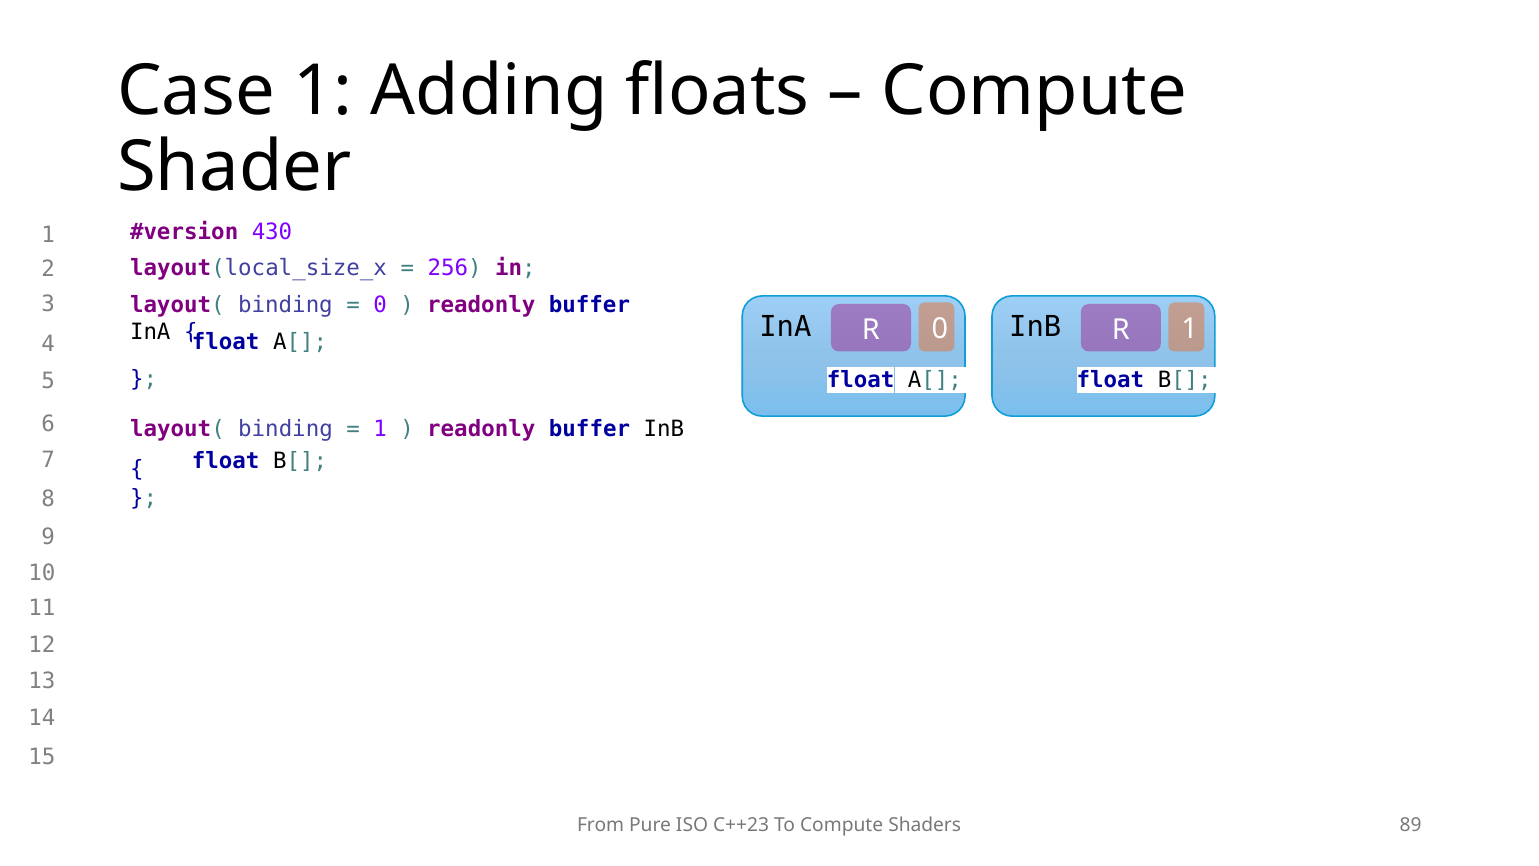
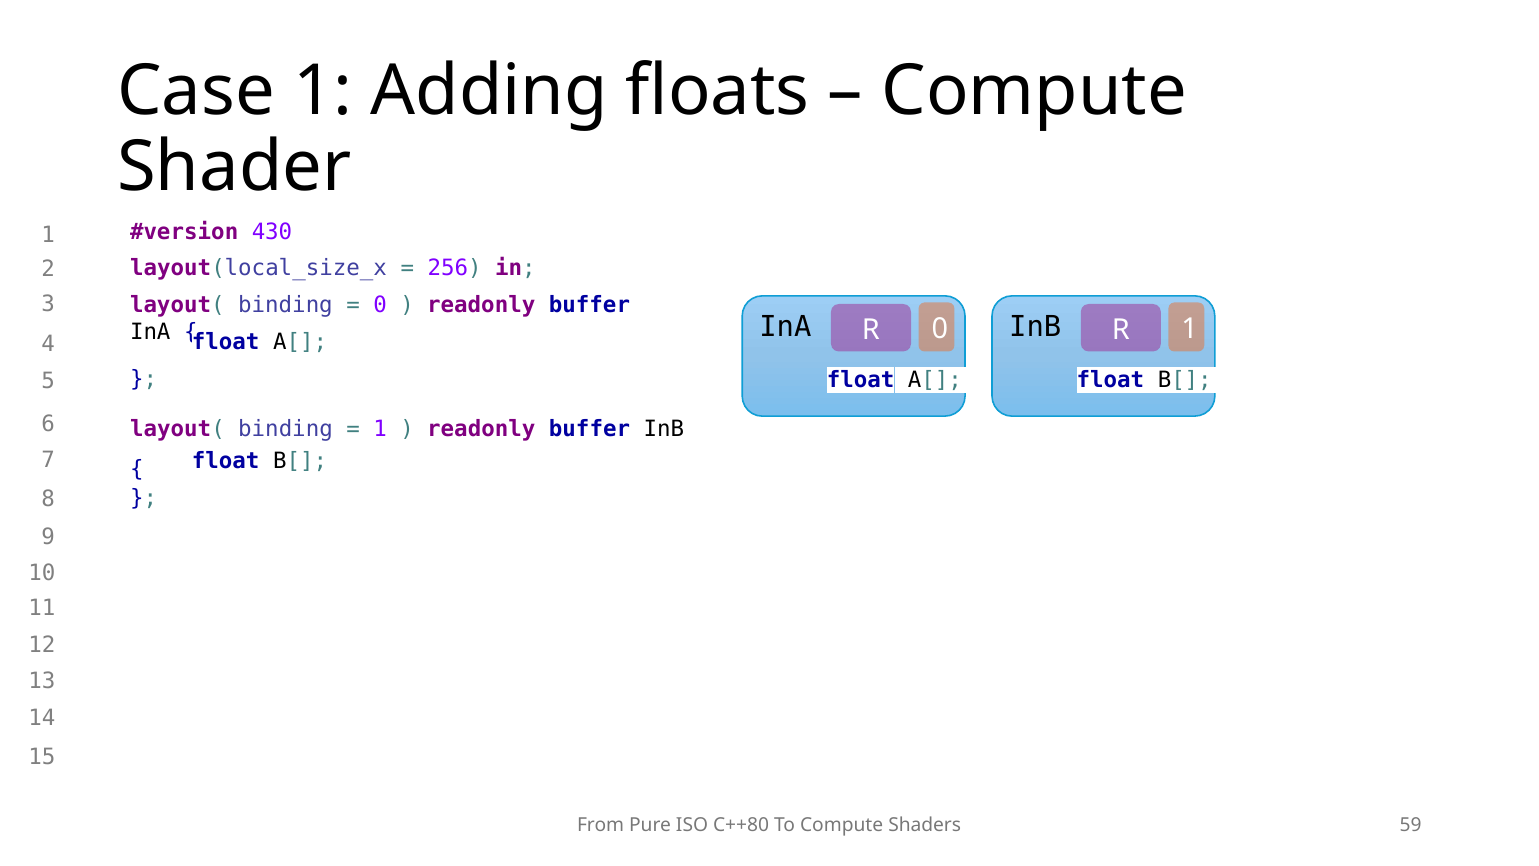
C++23: C++23 -> C++80
89: 89 -> 59
